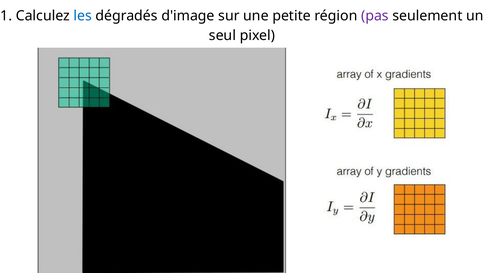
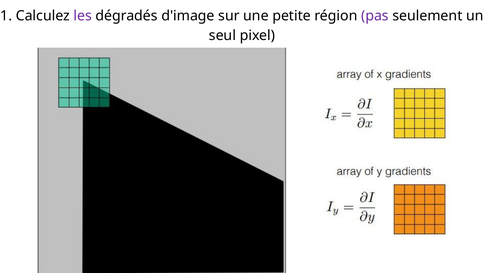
les colour: blue -> purple
